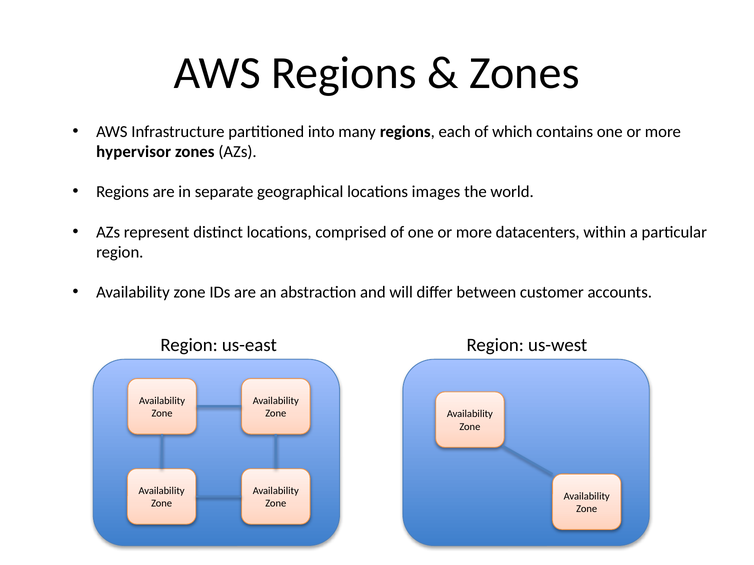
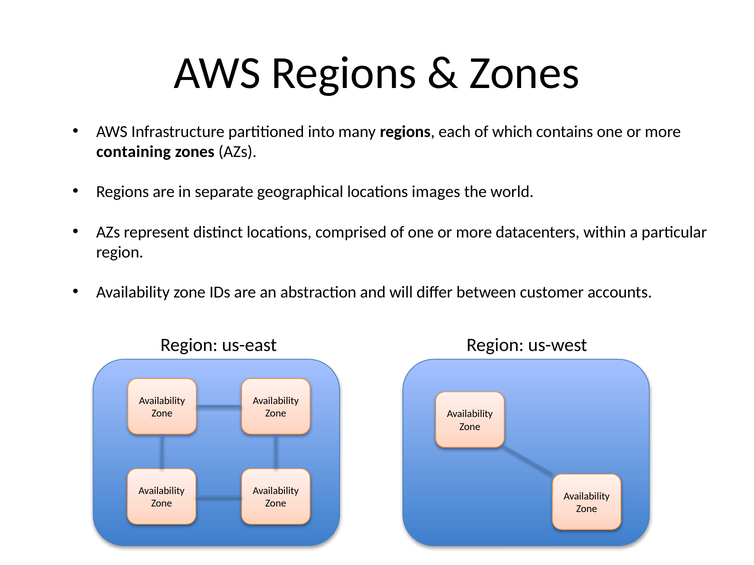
hypervisor: hypervisor -> containing
